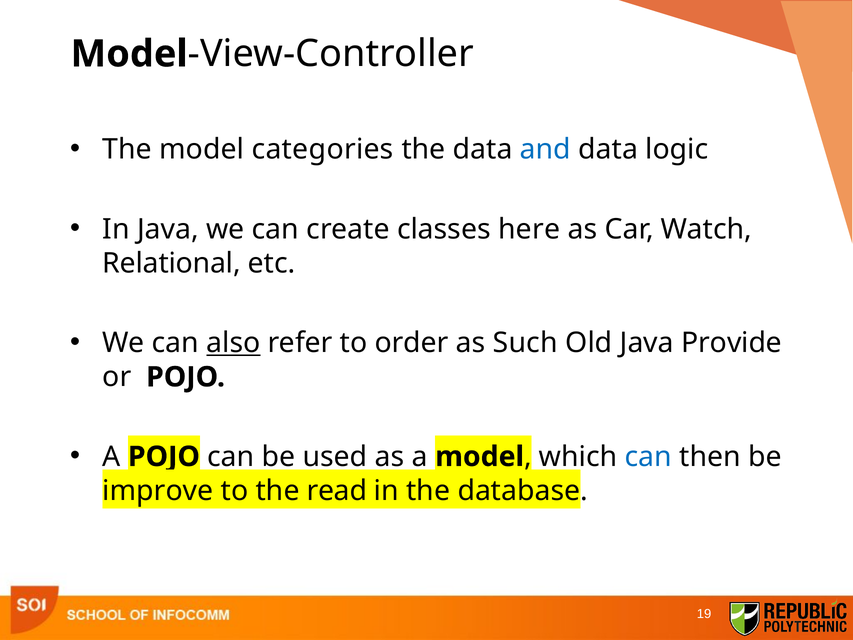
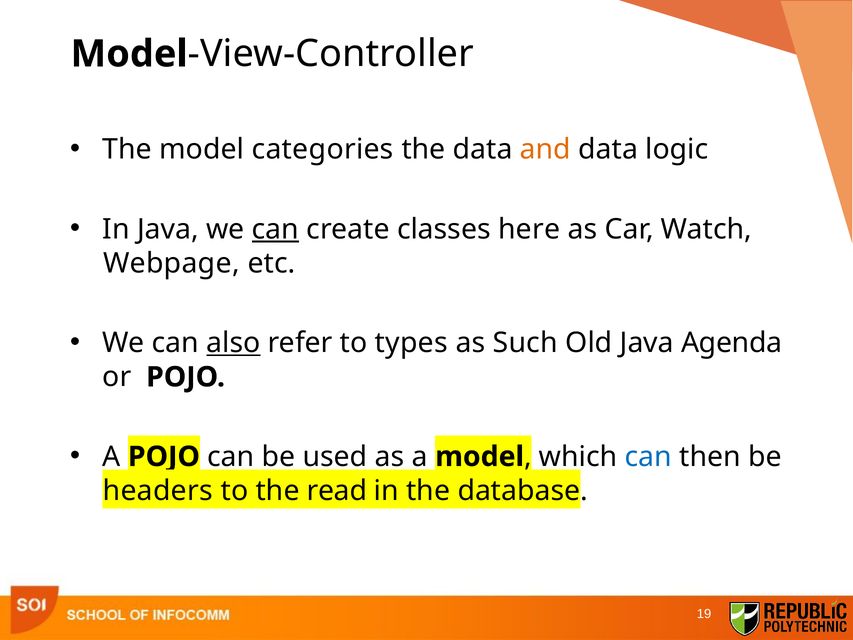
and colour: blue -> orange
can at (275, 229) underline: none -> present
Relational: Relational -> Webpage
order: order -> types
Provide: Provide -> Agenda
improve: improve -> headers
